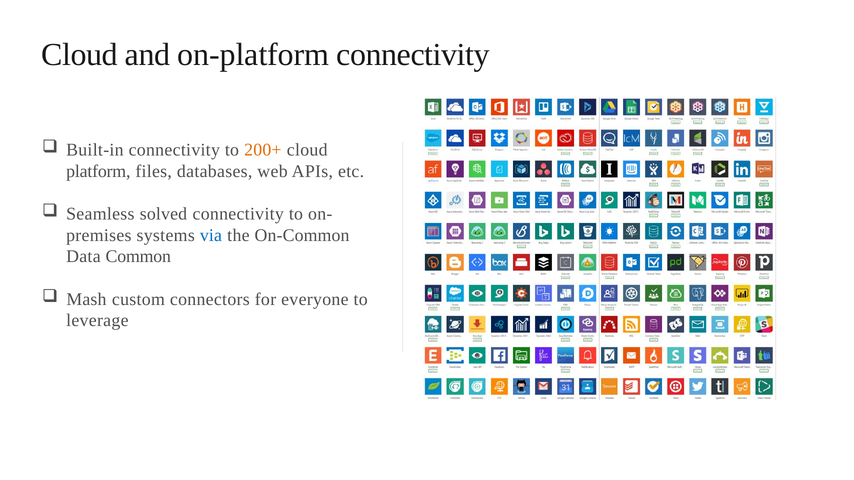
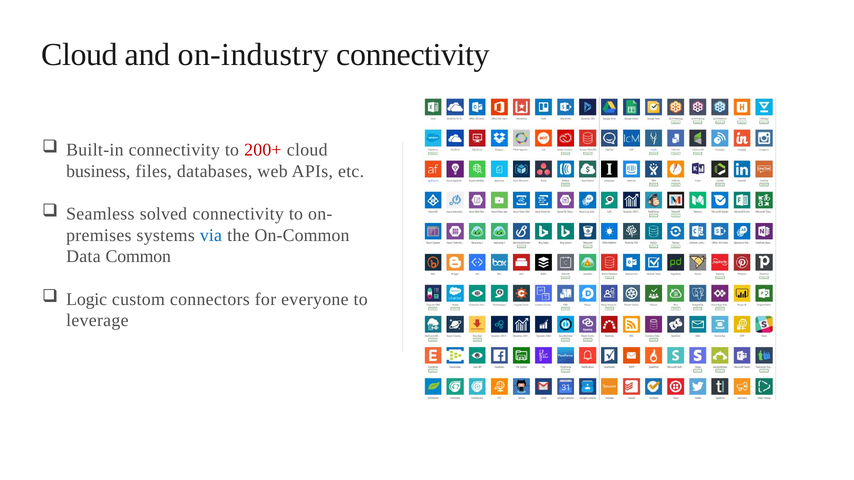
on-platform: on-platform -> on-industry
200+ colour: orange -> red
platform: platform -> business
Mash: Mash -> Logic
